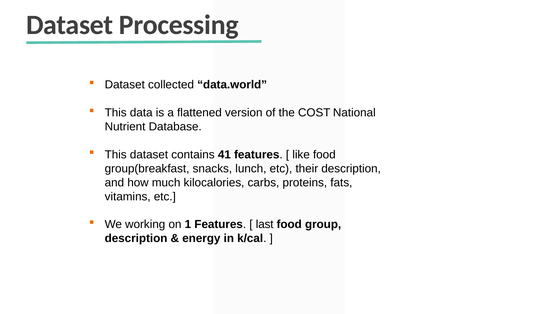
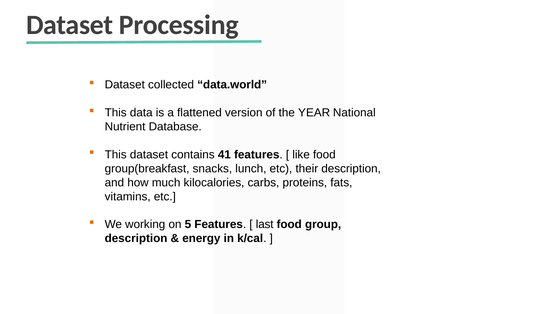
COST: COST -> YEAR
1: 1 -> 5
